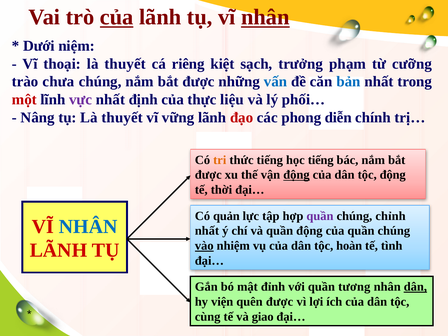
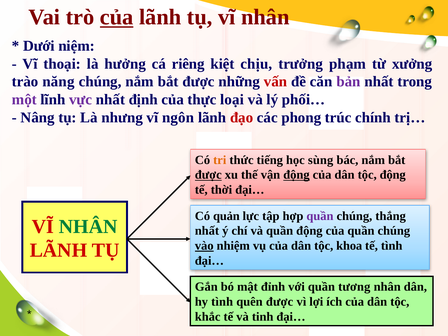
nhân at (265, 17) underline: present -> none
thuyết at (125, 64): thuyết -> hưởng
sạch: sạch -> chịu
cưỡng: cưỡng -> xưởng
chưa: chưa -> năng
vấn colour: blue -> red
bản colour: blue -> purple
một colour: red -> purple
liệu: liệu -> loại
tụ Là thuyết: thuyết -> nhưng
vững: vững -> ngôn
diễn: diễn -> trúc
học tiếng: tiếng -> sùng
được at (208, 175) underline: none -> present
chỉnh: chỉnh -> thắng
NHÂN at (88, 226) colour: blue -> green
hoàn: hoàn -> khoa
dân at (415, 287) underline: present -> none
hy viện: viện -> tình
cùng: cùng -> khắc
giao: giao -> tinh
